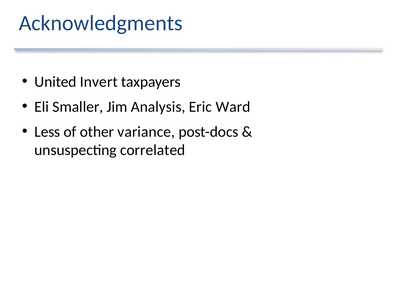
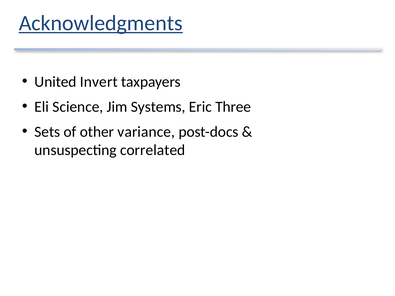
Acknowledgments underline: none -> present
Smaller: Smaller -> Science
Analysis: Analysis -> Systems
Ward: Ward -> Three
Less: Less -> Sets
